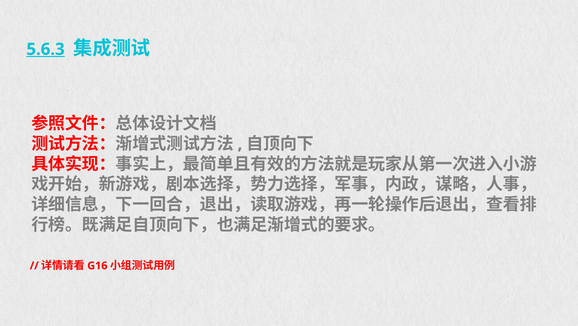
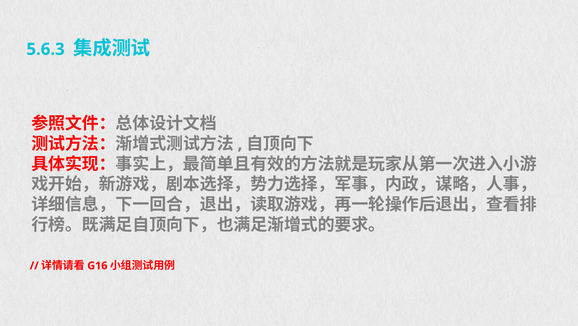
5.6.3 underline: present -> none
